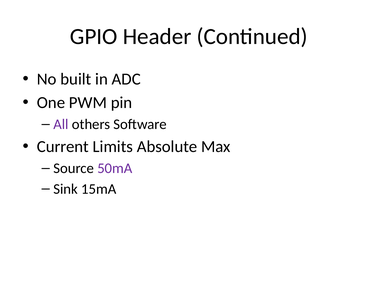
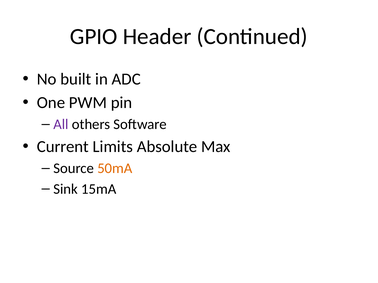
50mA colour: purple -> orange
